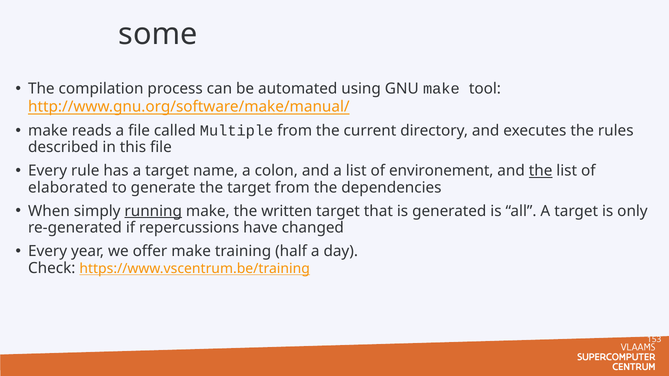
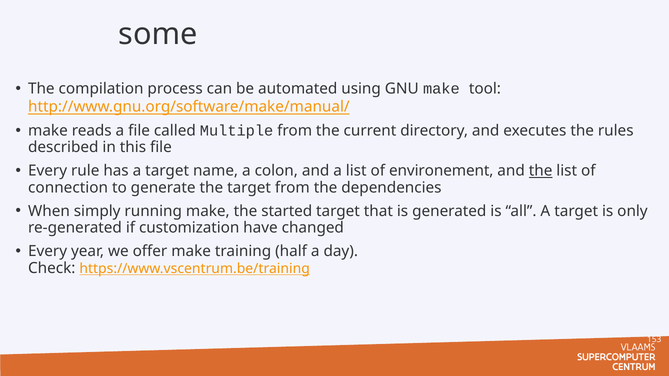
elaborated: elaborated -> connection
running underline: present -> none
written: written -> started
repercussions: repercussions -> customization
